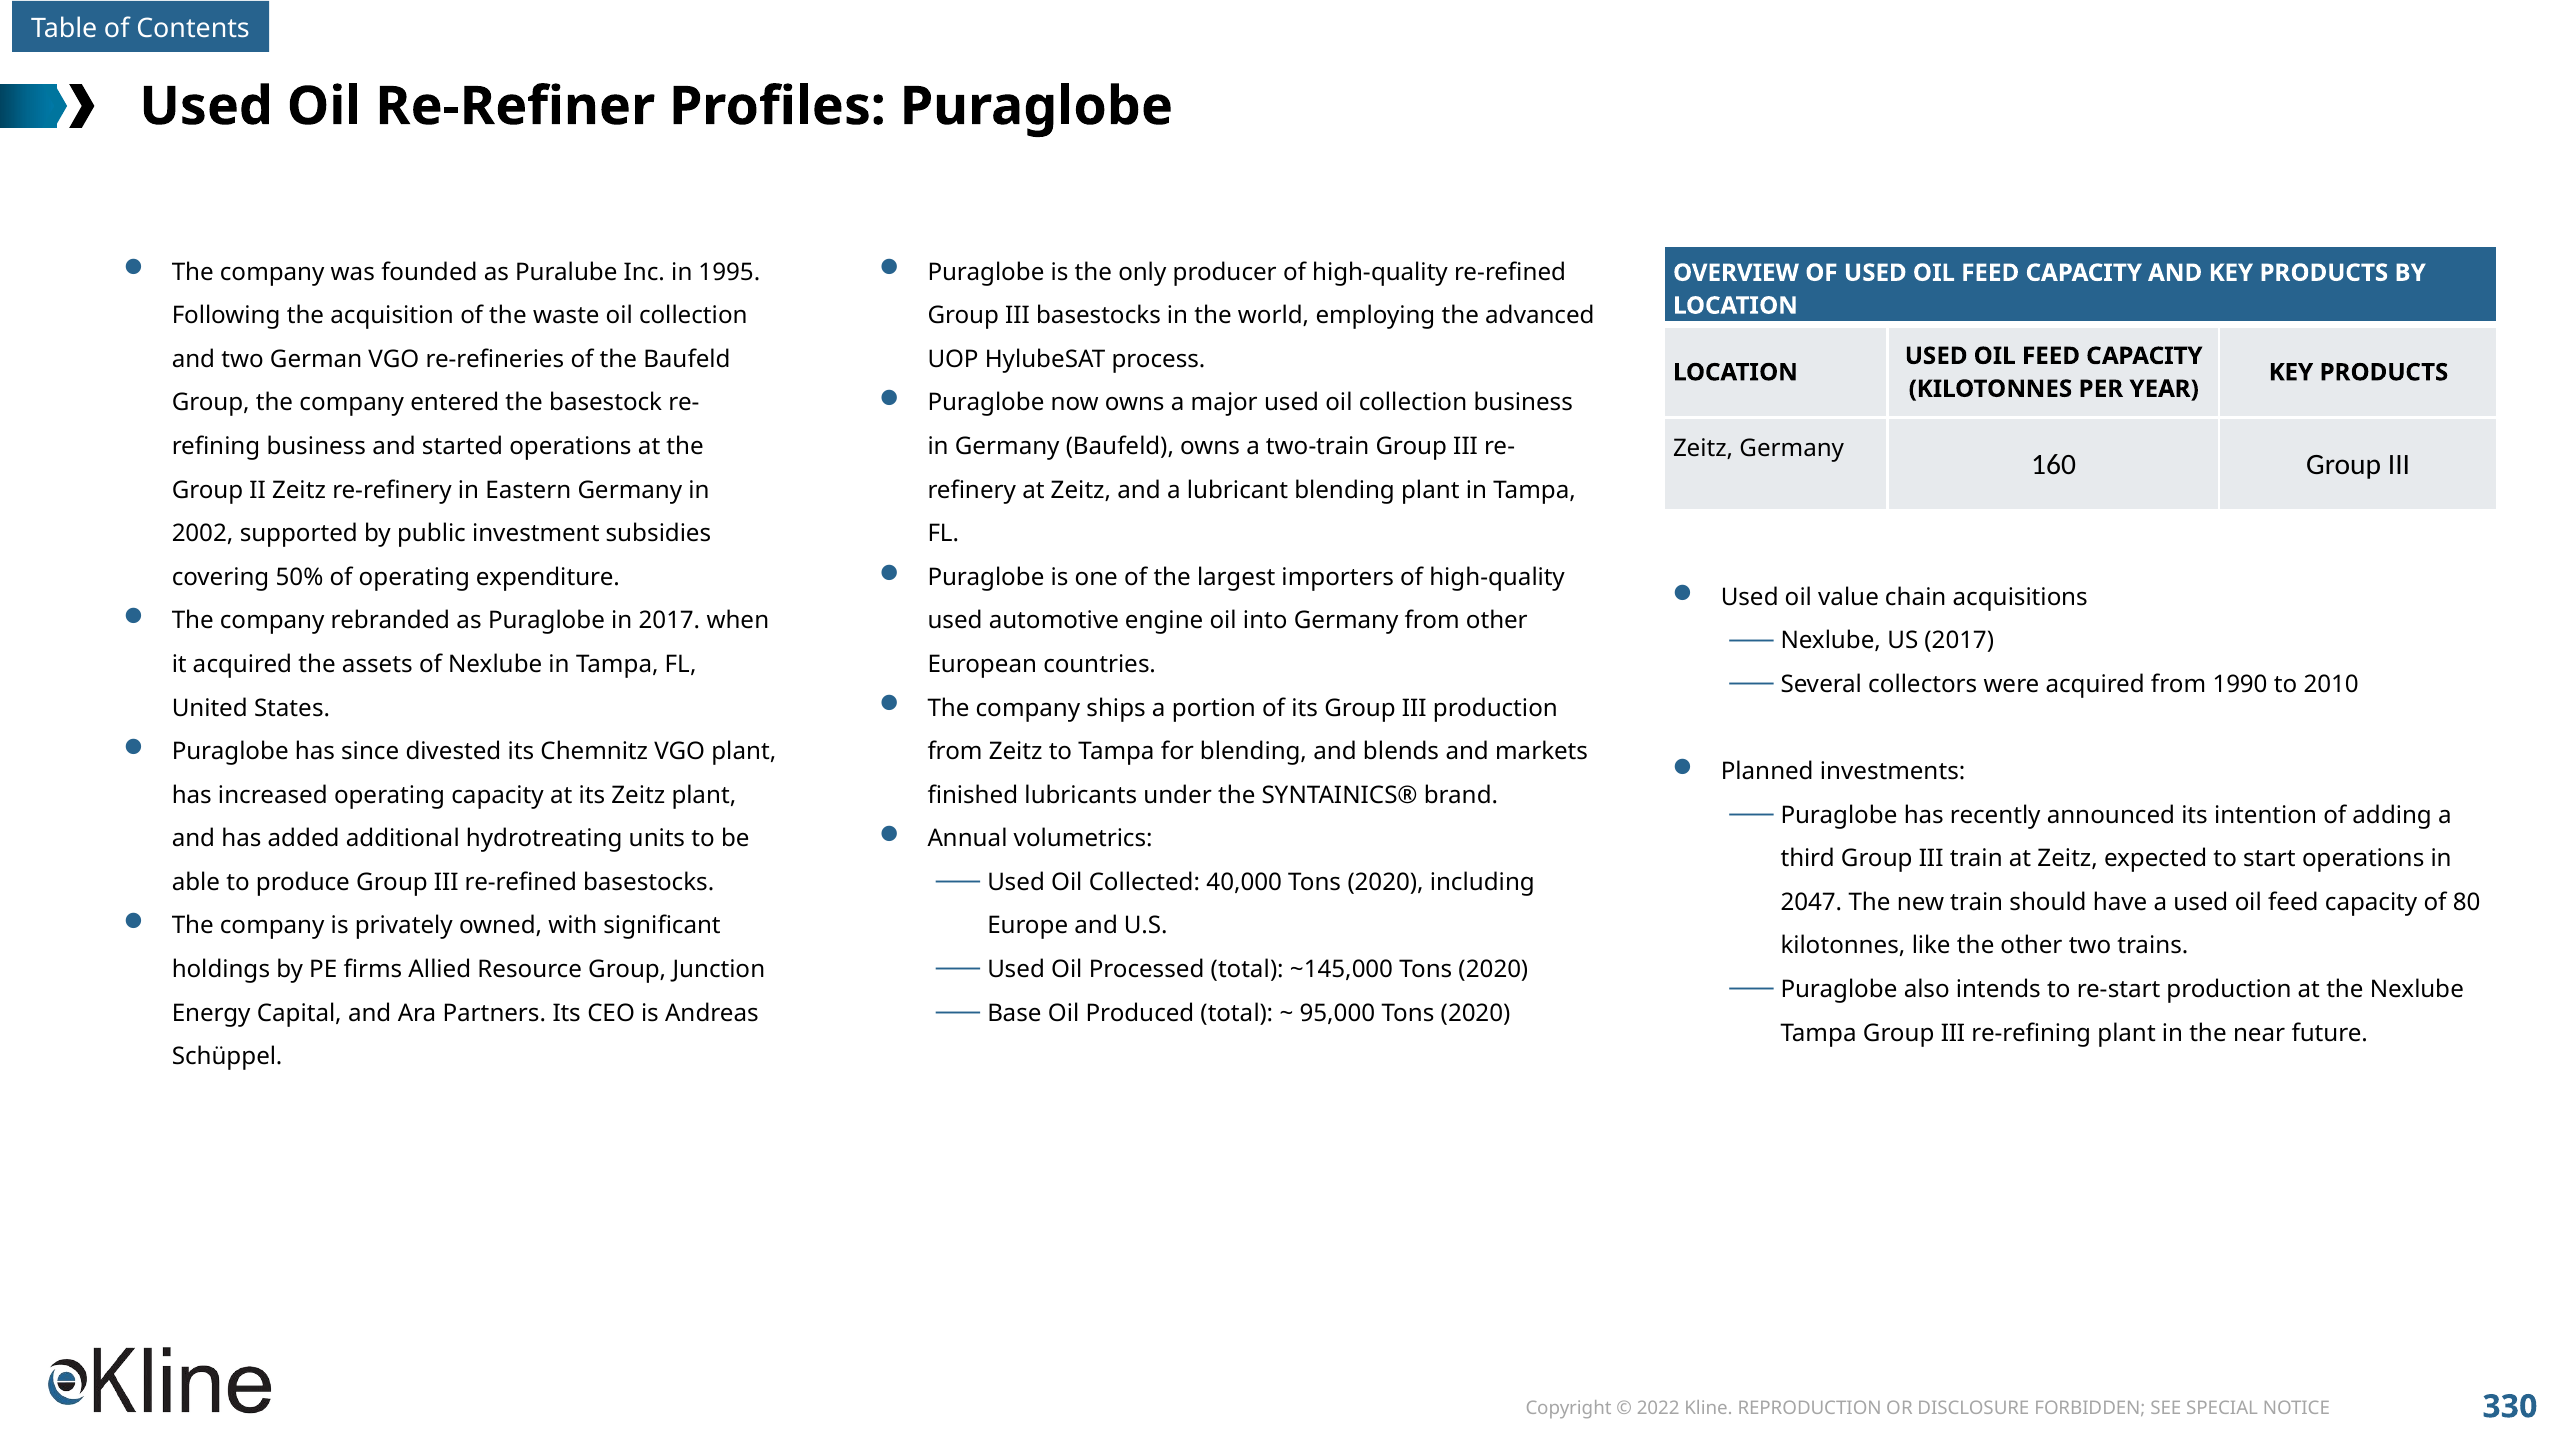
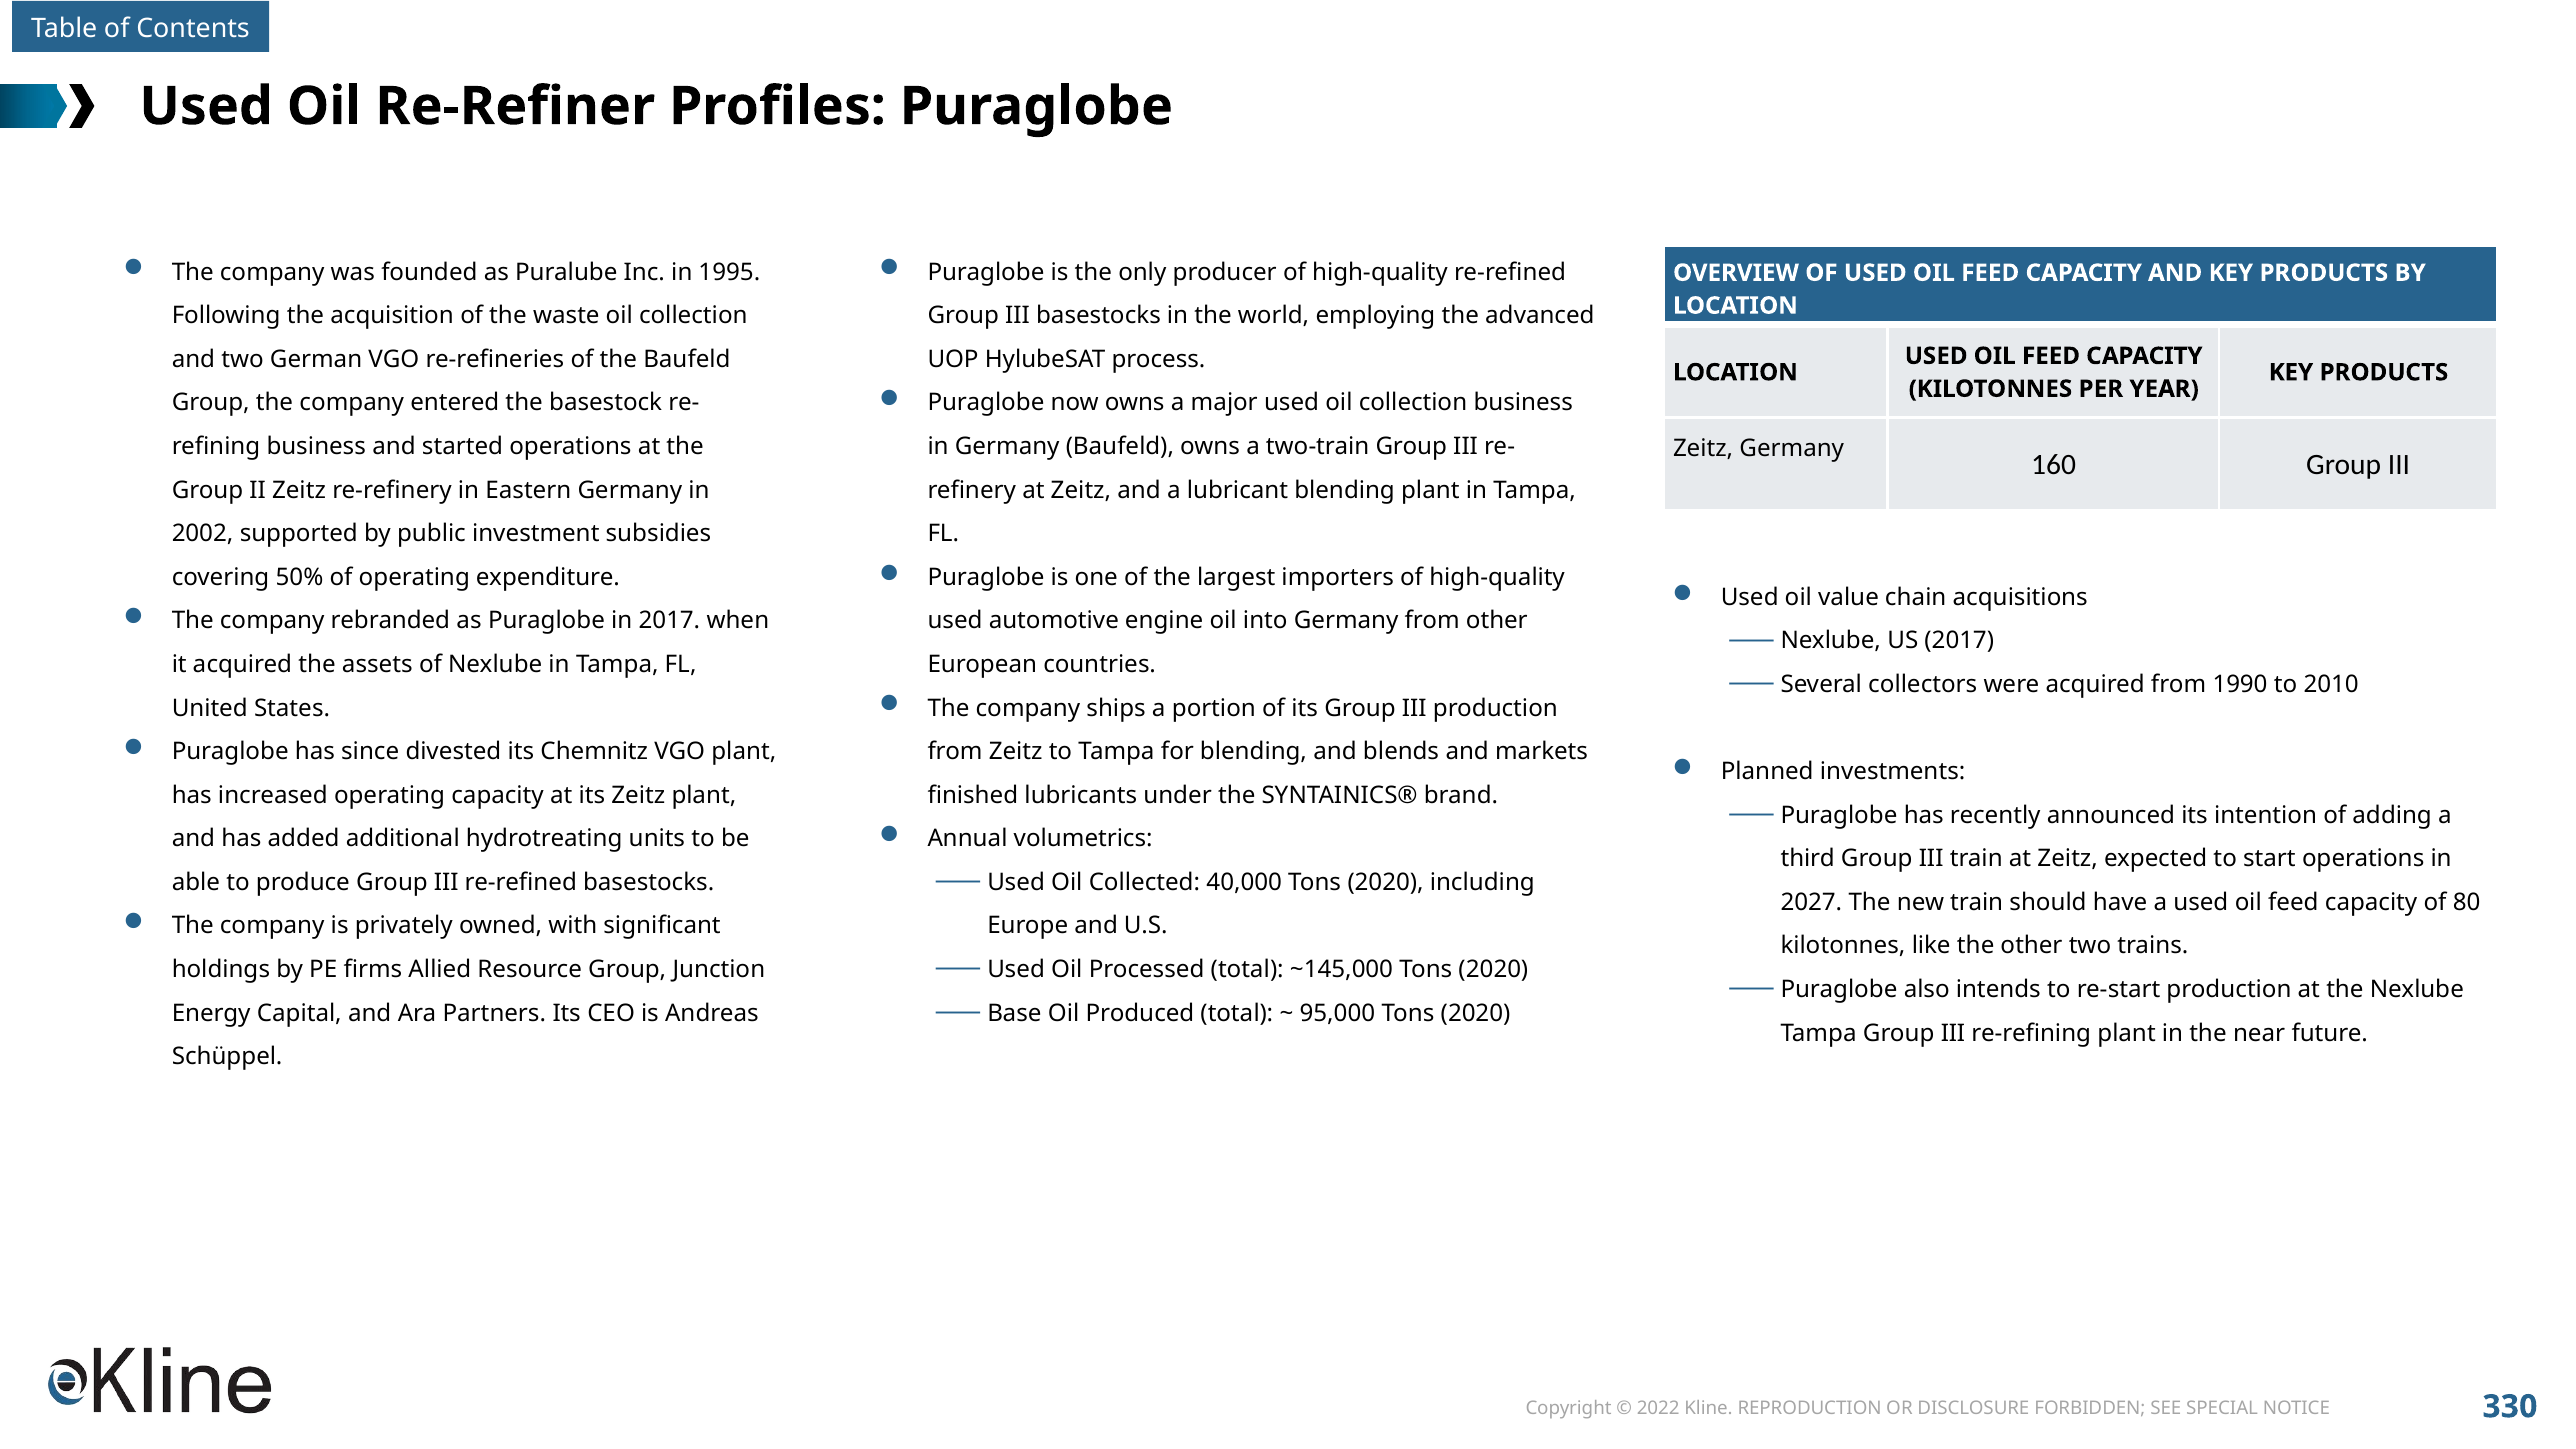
2047: 2047 -> 2027
